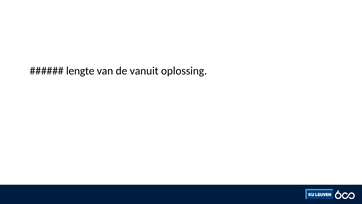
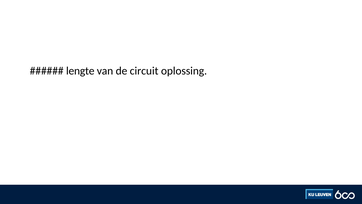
vanuit: vanuit -> circuit
